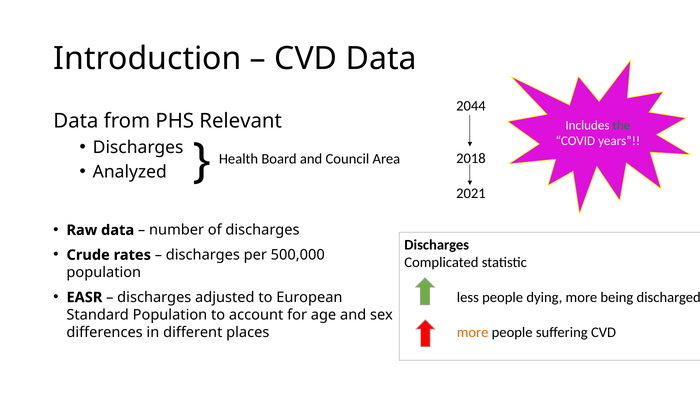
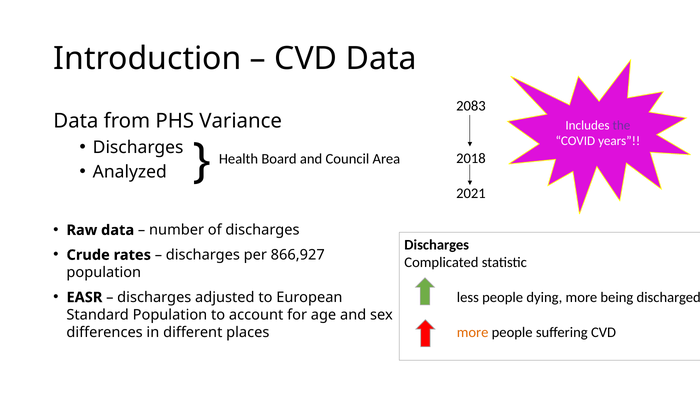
2044: 2044 -> 2083
Relevant: Relevant -> Variance
the colour: green -> purple
500,000: 500,000 -> 866,927
